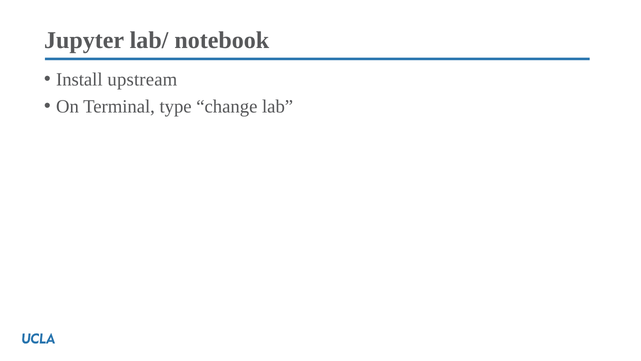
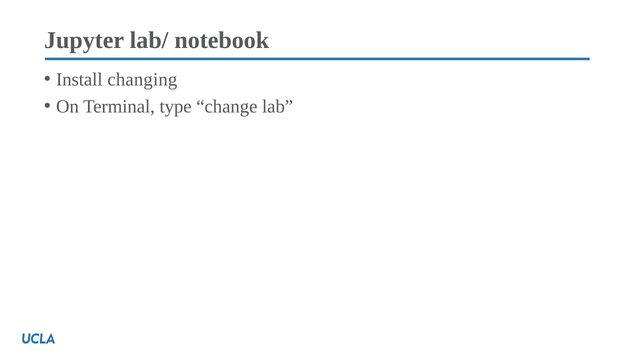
upstream: upstream -> changing
